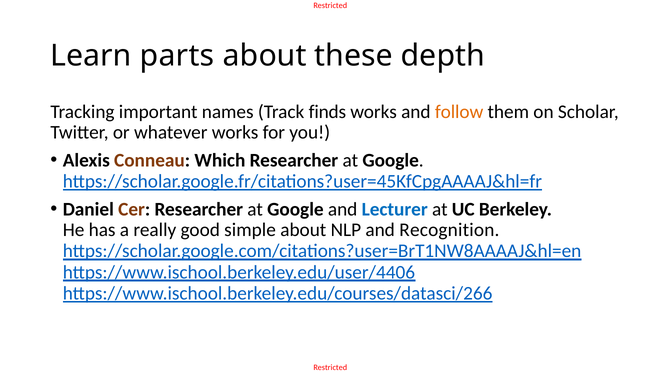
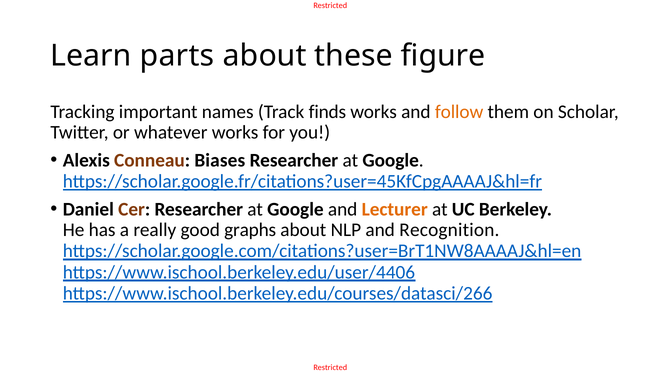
depth: depth -> figure
Which: Which -> Biases
Lecturer colour: blue -> orange
simple: simple -> graphs
